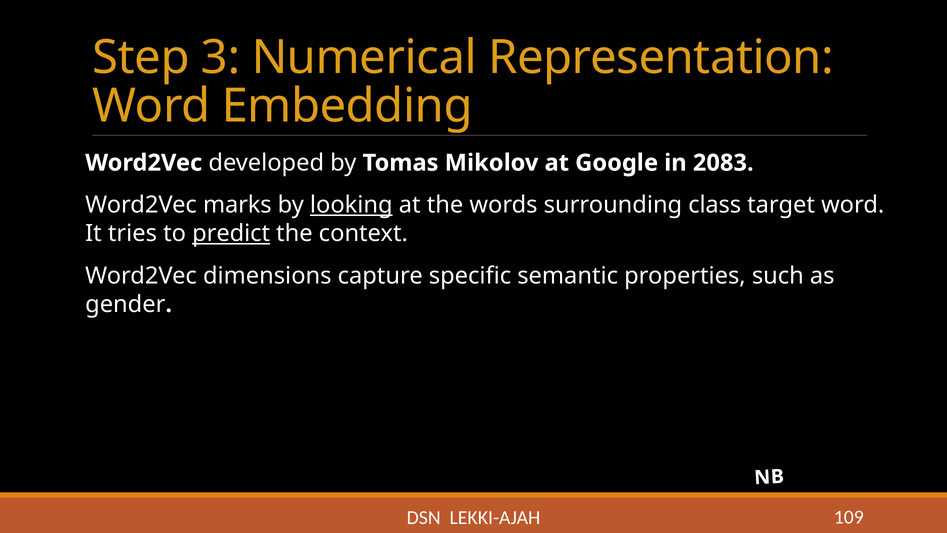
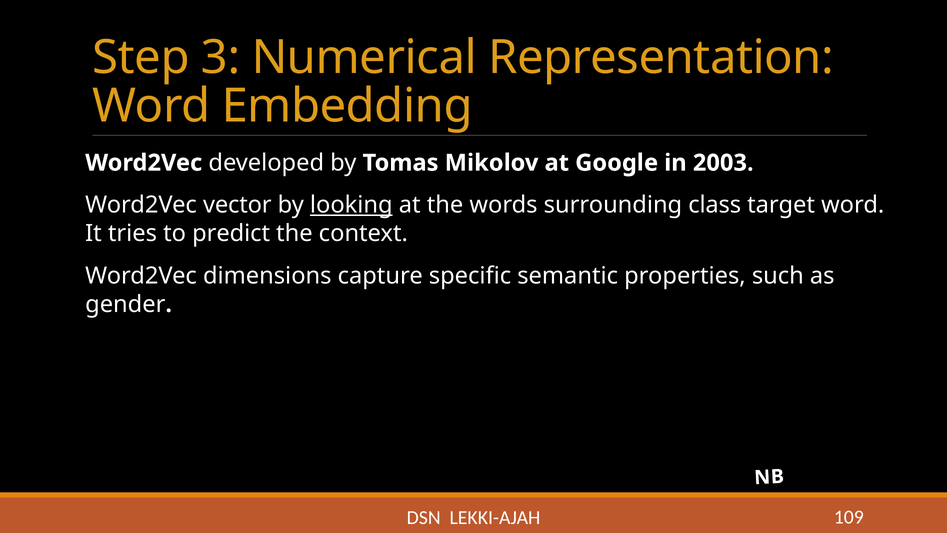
2083: 2083 -> 2003
marks: marks -> vector
predict underline: present -> none
